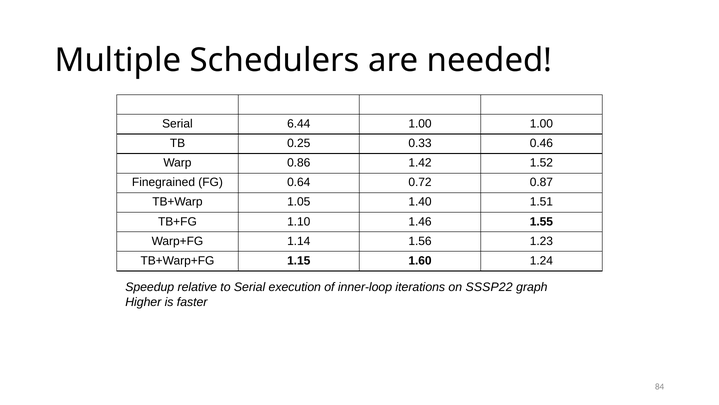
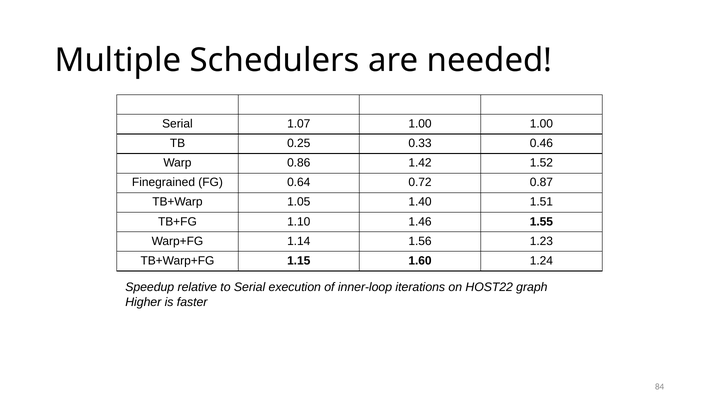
6.44: 6.44 -> 1.07
SSSP22: SSSP22 -> HOST22
